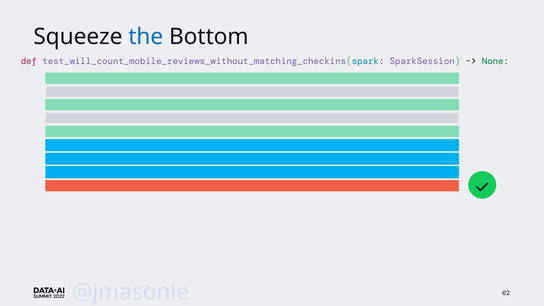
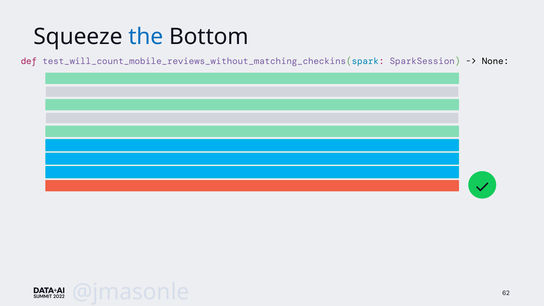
None colour: green -> black
